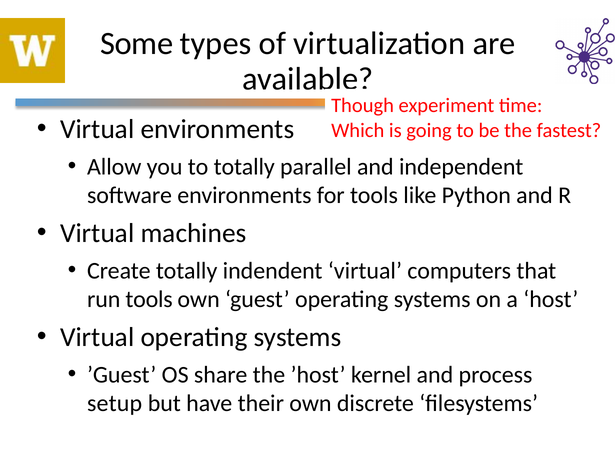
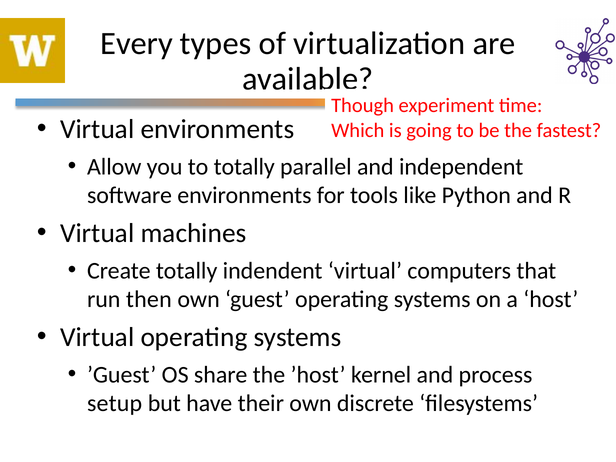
Some: Some -> Every
run tools: tools -> then
